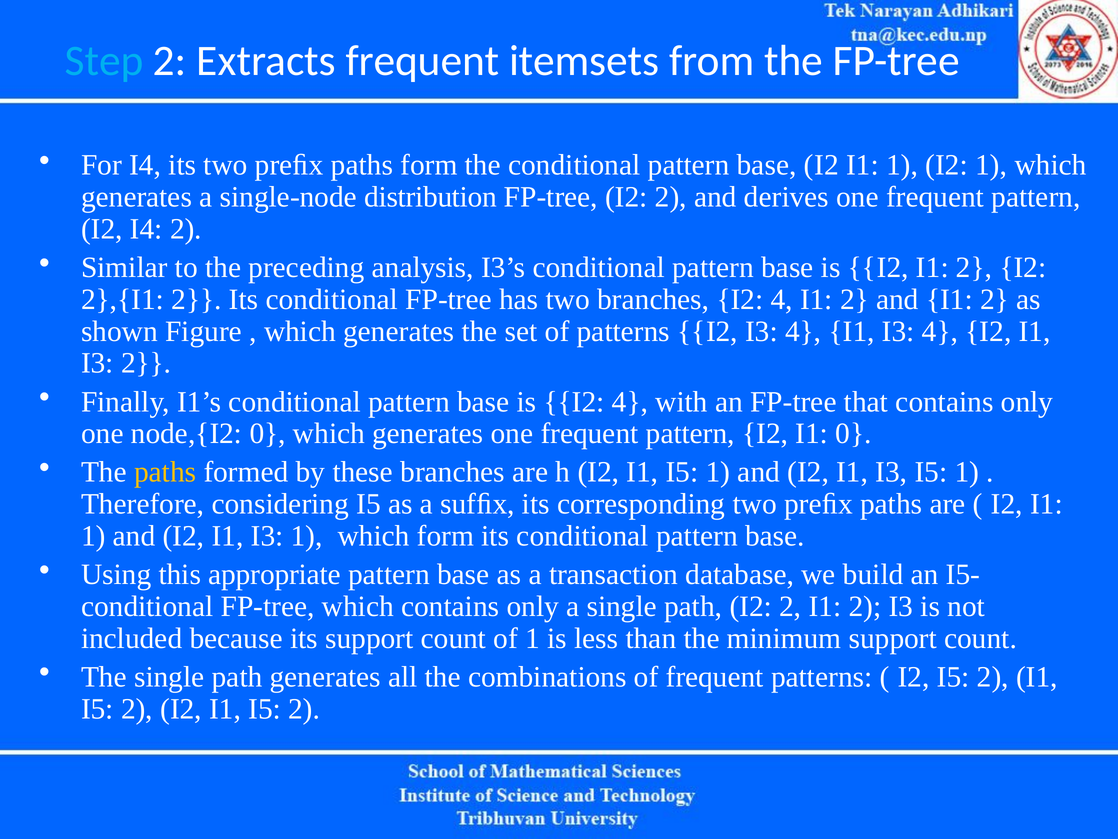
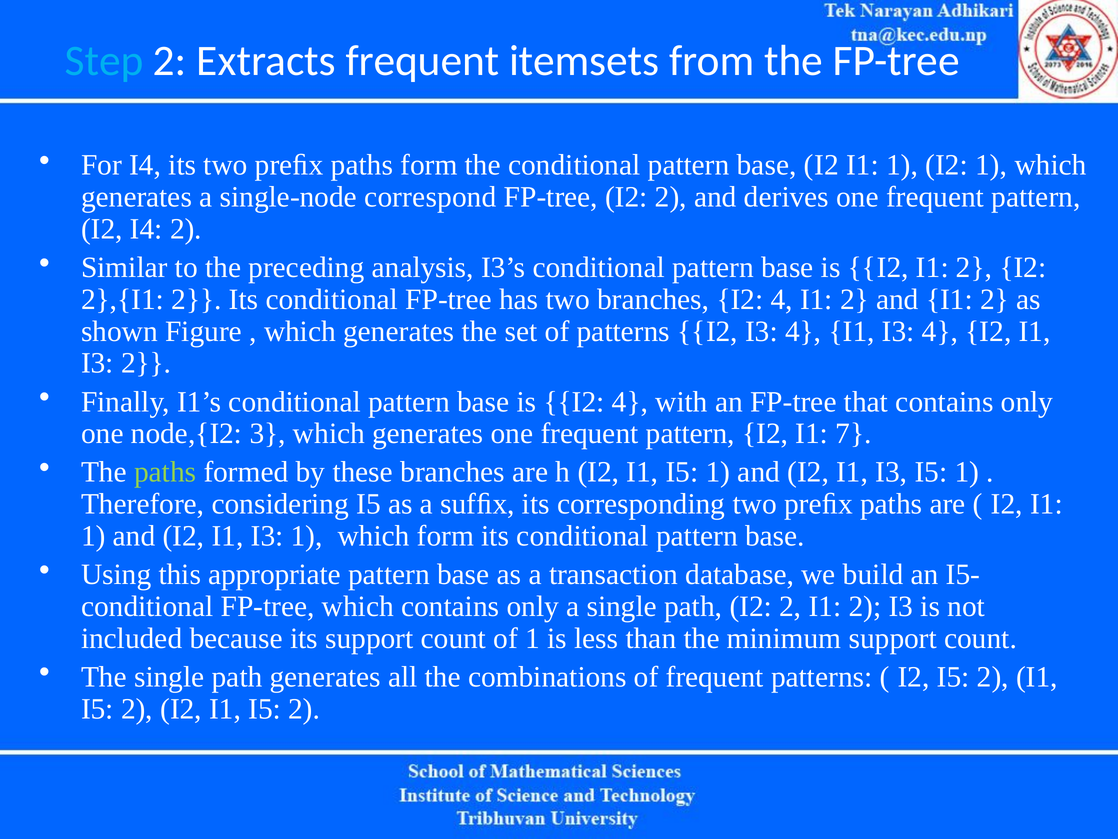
distribution: distribution -> correspond
node,{I2 0: 0 -> 3
I1 0: 0 -> 7
paths at (165, 472) colour: yellow -> light green
